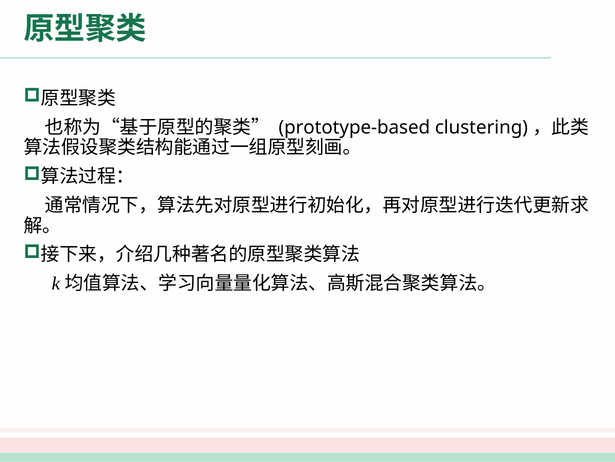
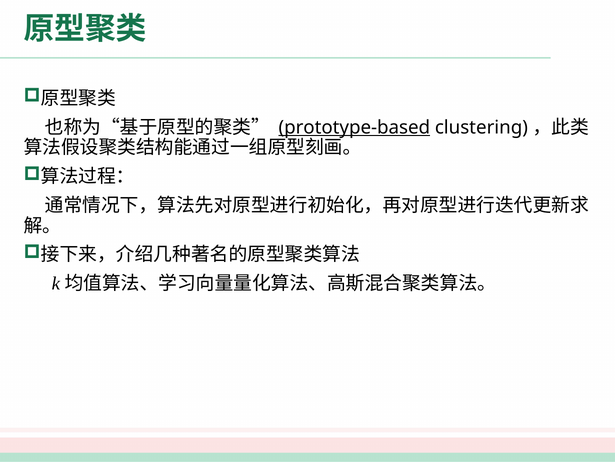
prototype-based underline: none -> present
